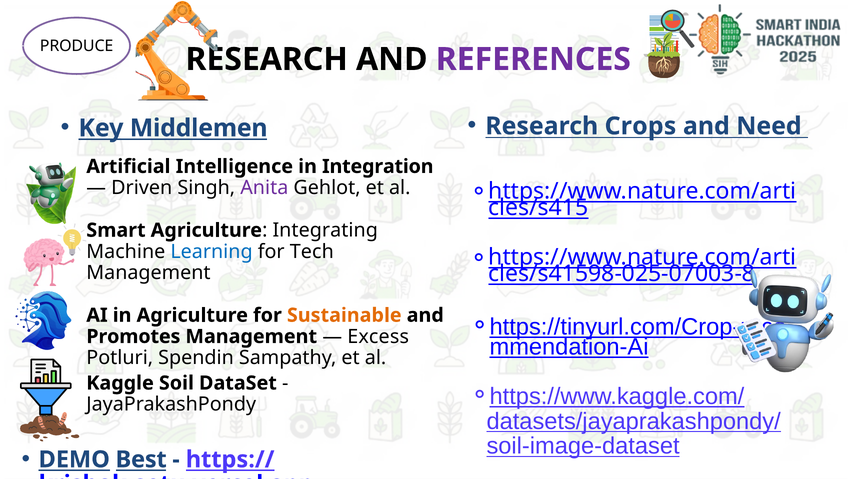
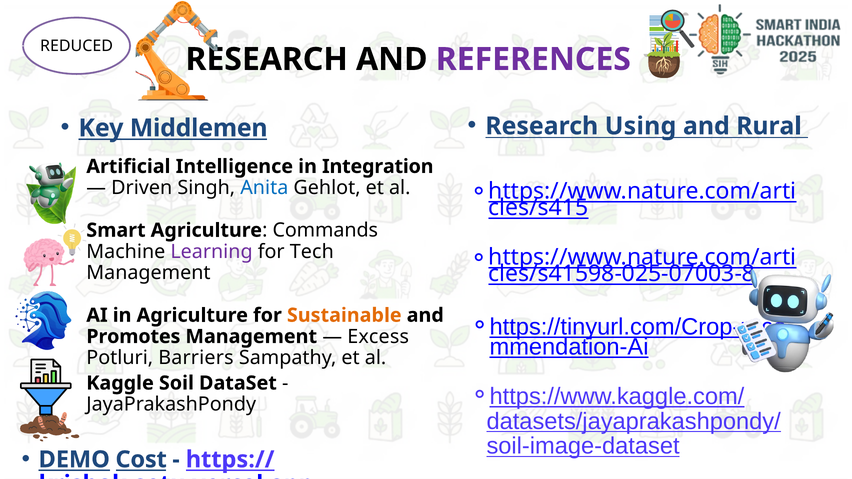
PRODUCE: PRODUCE -> REDUCED
Crops: Crops -> Using
Need: Need -> Rural
Anita colour: purple -> blue
Integrating: Integrating -> Commands
Learning colour: blue -> purple
Spendin: Spendin -> Barriers
Best: Best -> Cost
